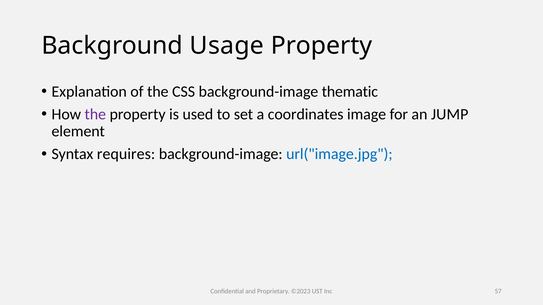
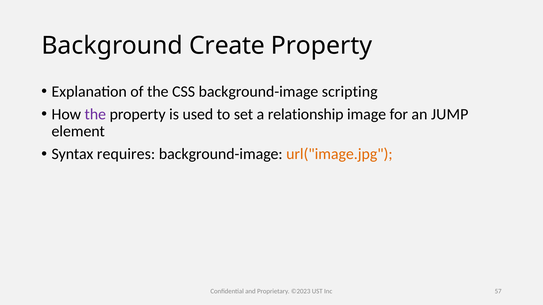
Usage: Usage -> Create
thematic: thematic -> scripting
coordinates: coordinates -> relationship
url("image.jpg colour: blue -> orange
